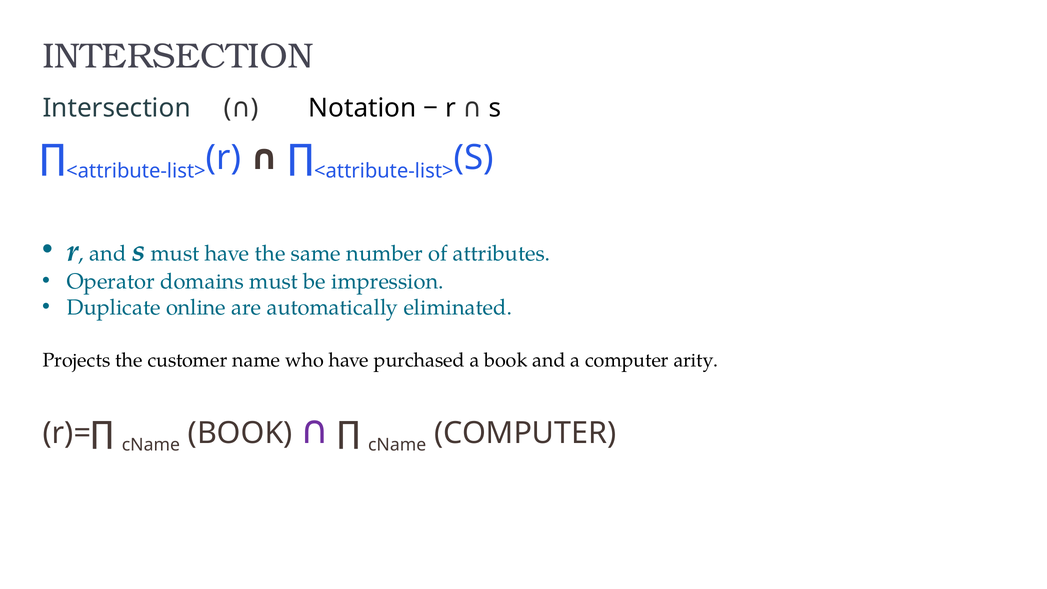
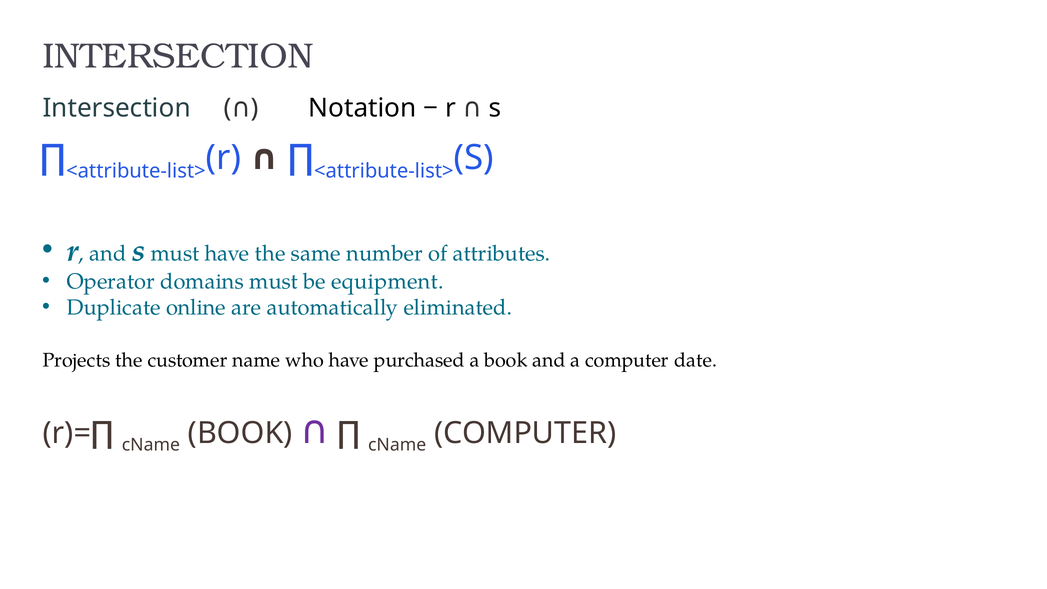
impression: impression -> equipment
arity: arity -> date
